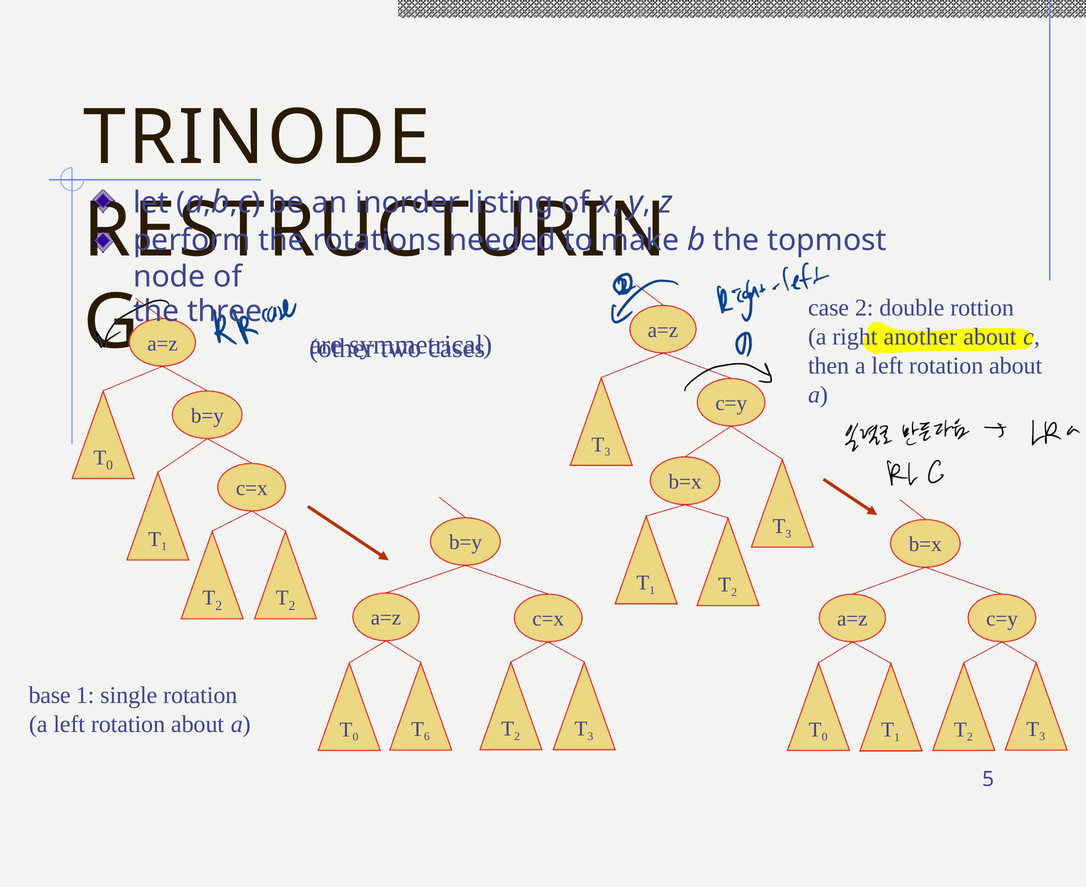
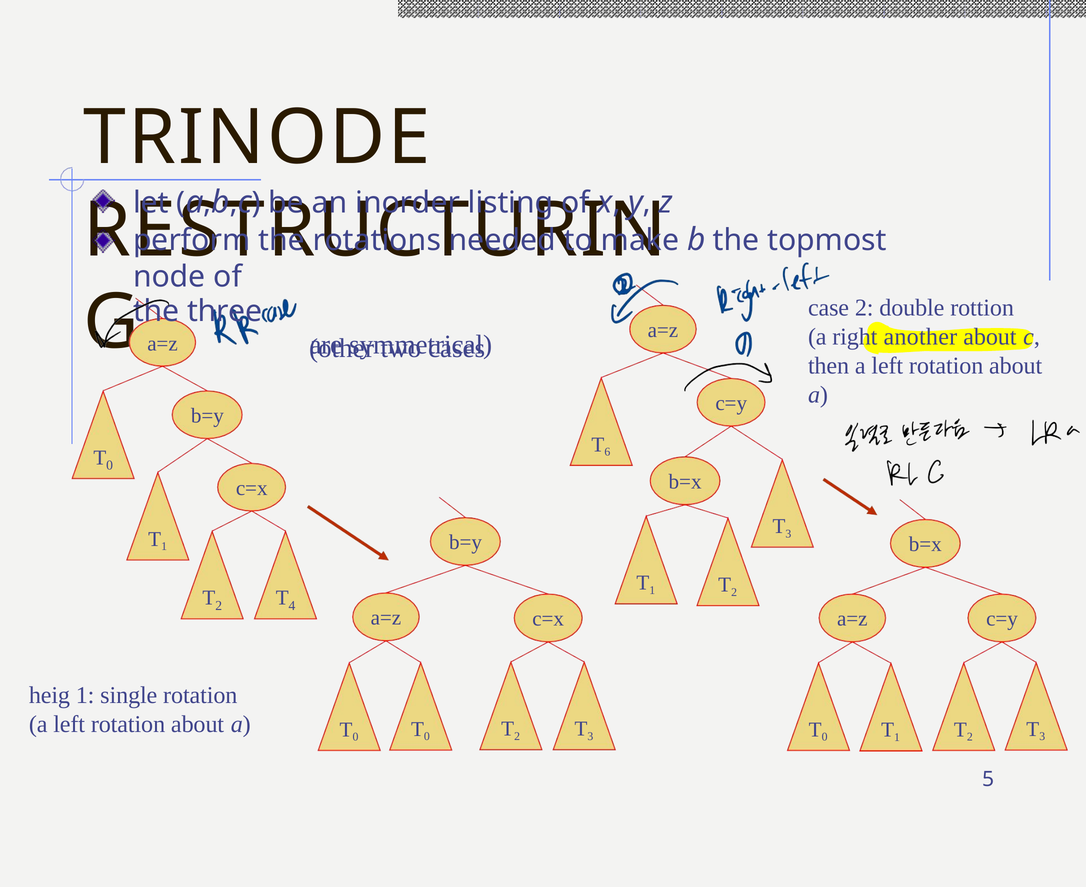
3 at (607, 452): 3 -> 6
2 T 2: 2 -> 4
base: base -> heig
0 T 6: 6 -> 0
